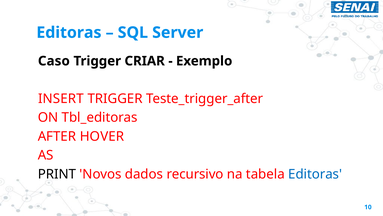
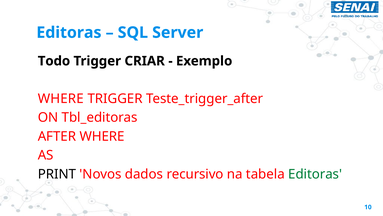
Caso: Caso -> Todo
INSERT at (61, 98): INSERT -> WHERE
AFTER HOVER: HOVER -> WHERE
Editoras at (315, 174) colour: blue -> green
